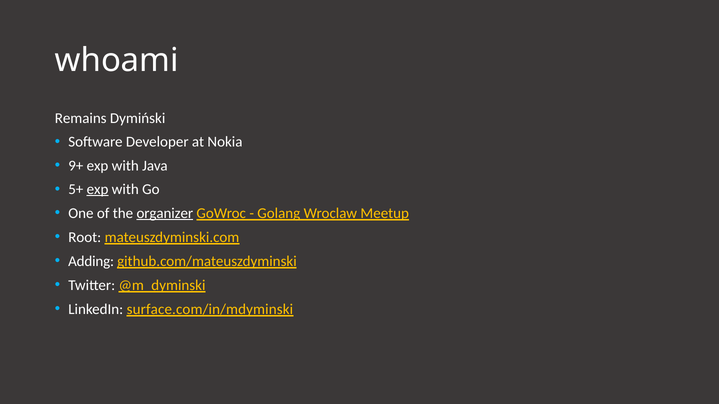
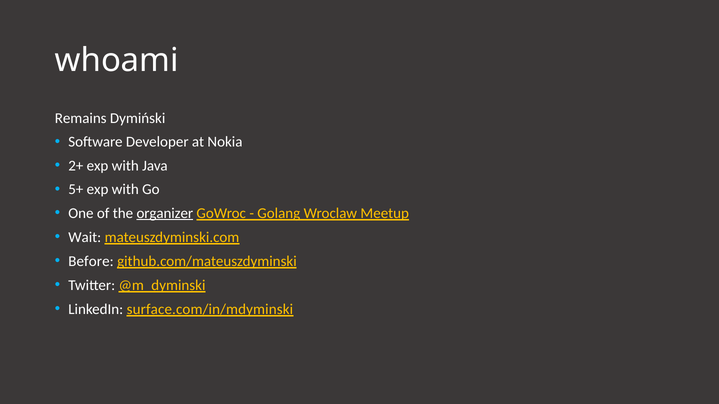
9+: 9+ -> 2+
exp at (98, 189) underline: present -> none
Root: Root -> Wait
Adding: Adding -> Before
